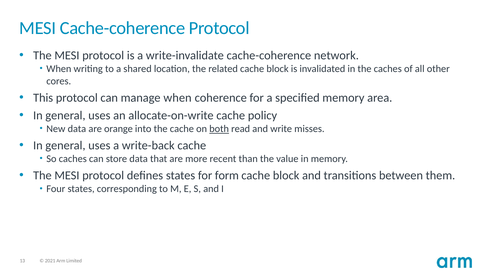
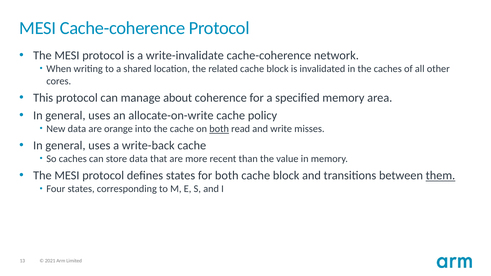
manage when: when -> about
for form: form -> both
them underline: none -> present
